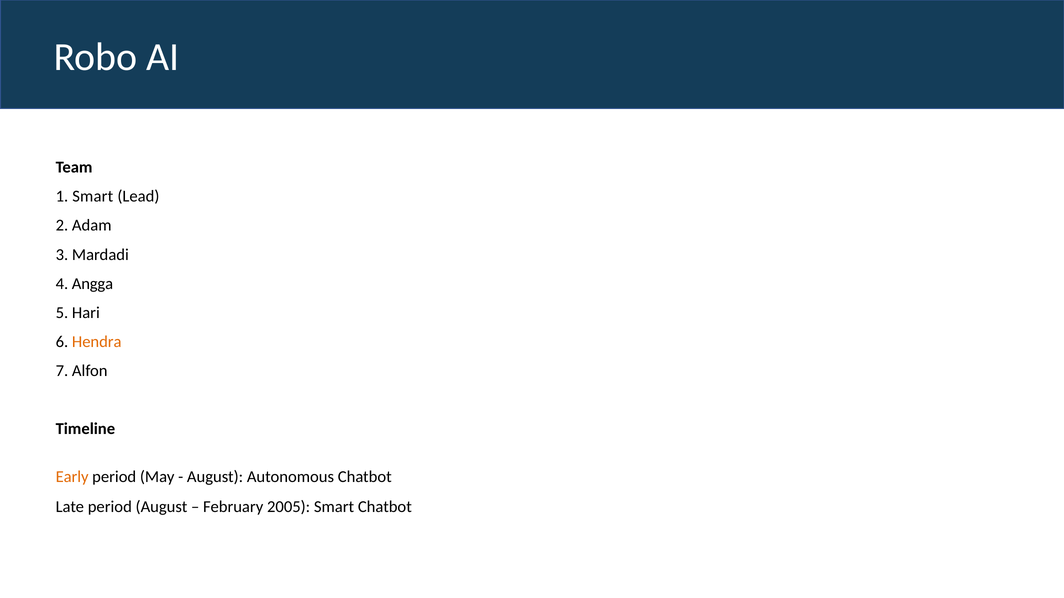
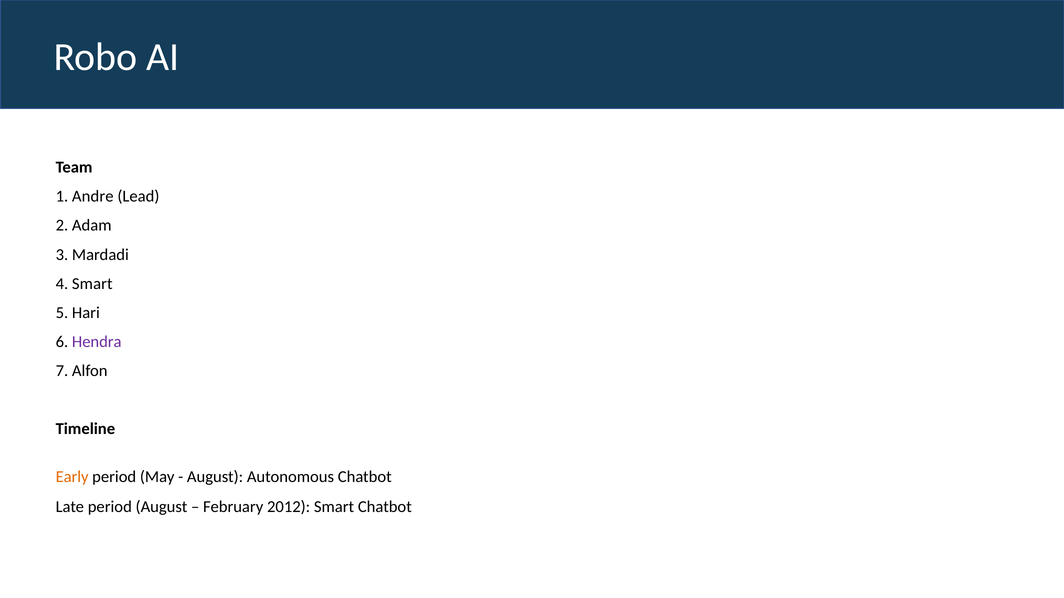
1 Smart: Smart -> Andre
4 Angga: Angga -> Smart
Hendra colour: orange -> purple
2005: 2005 -> 2012
